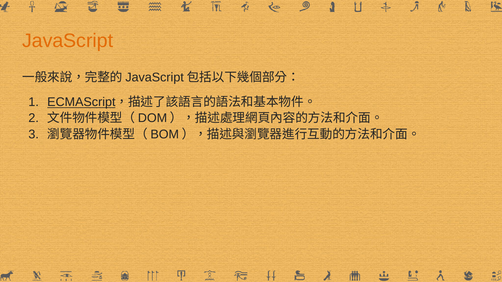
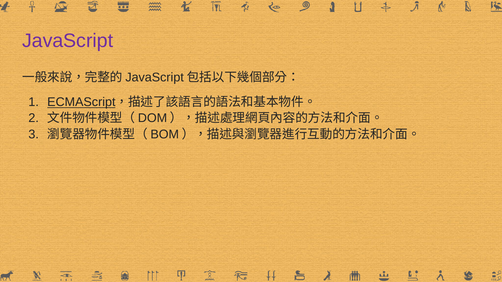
JavaScript colour: orange -> purple
